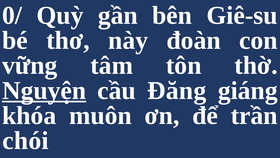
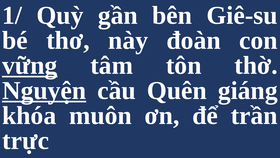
0/: 0/ -> 1/
vững underline: none -> present
Đăng: Đăng -> Quên
chói: chói -> trực
